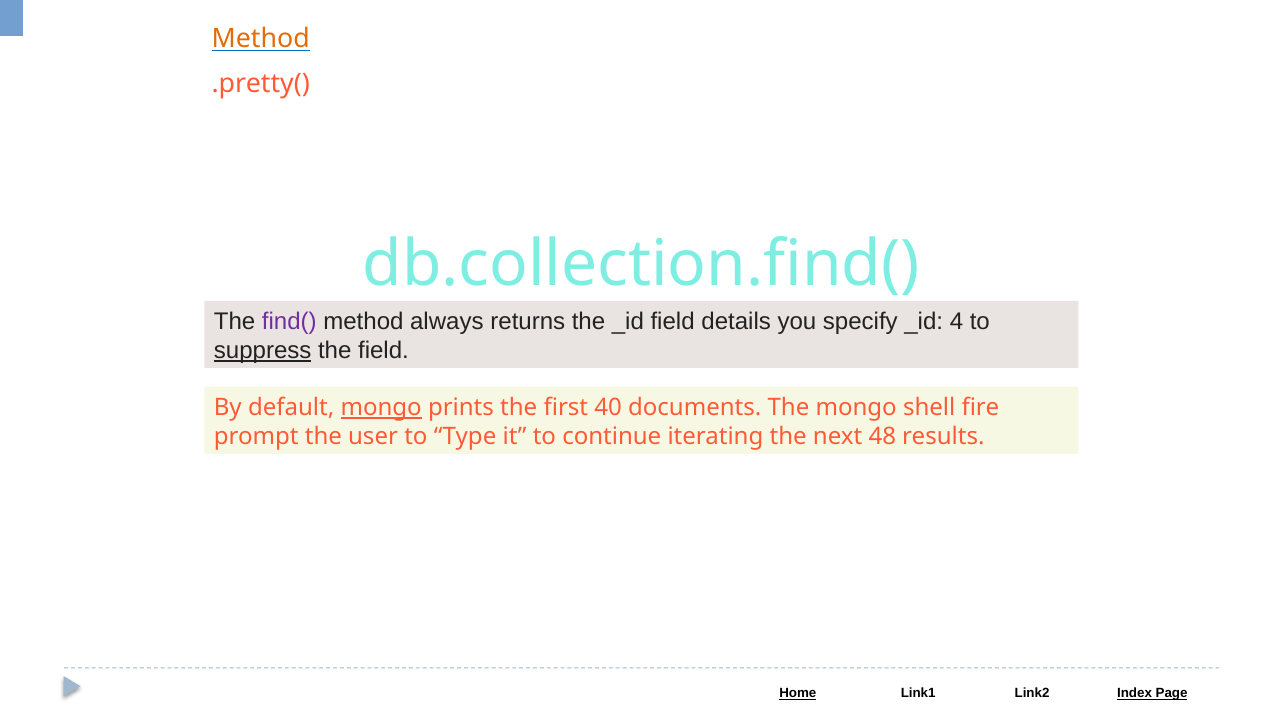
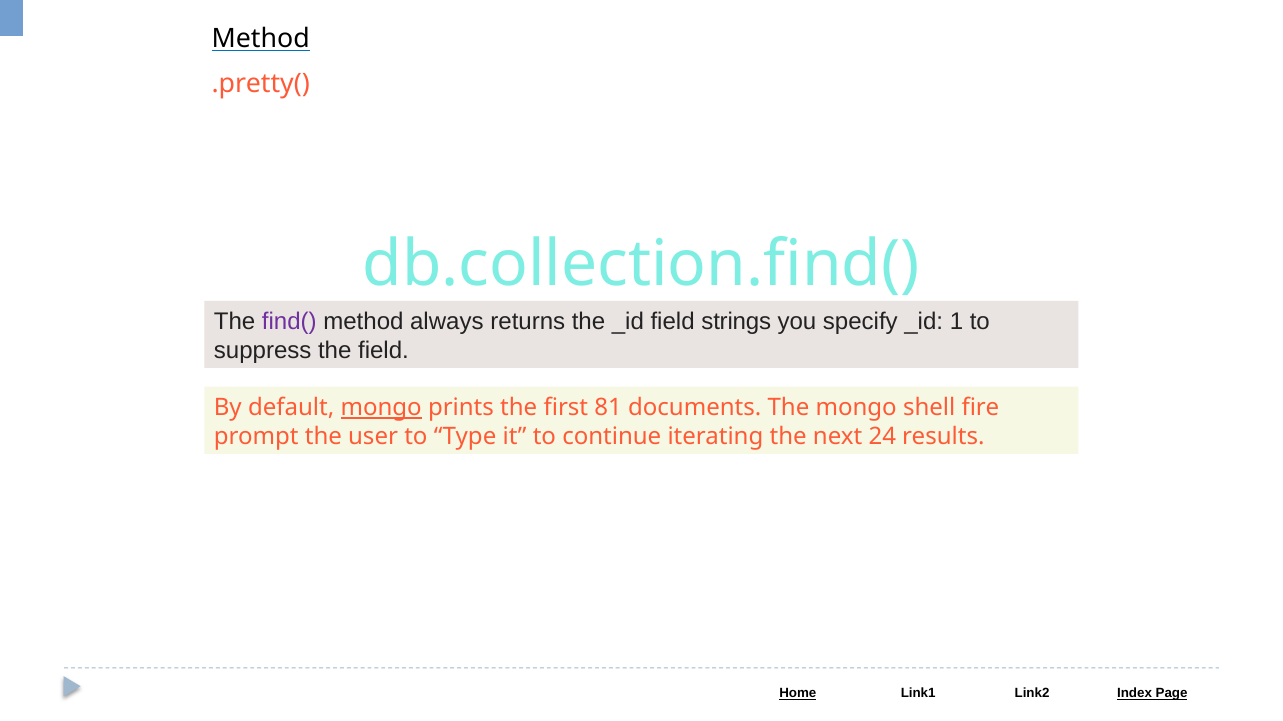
Method at (261, 39) colour: orange -> black
details: details -> strings
4: 4 -> 1
suppress underline: present -> none
40: 40 -> 81
48: 48 -> 24
